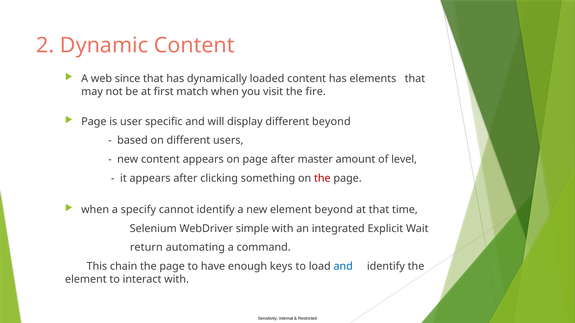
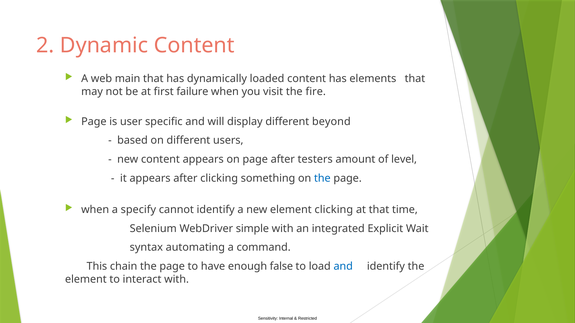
since: since -> main
match: match -> failure
master: master -> testers
the at (322, 178) colour: red -> blue
element beyond: beyond -> clicking
return: return -> syntax
keys: keys -> false
